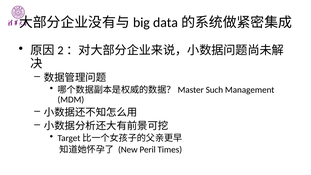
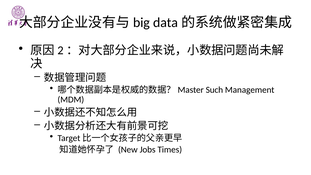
Peril: Peril -> Jobs
